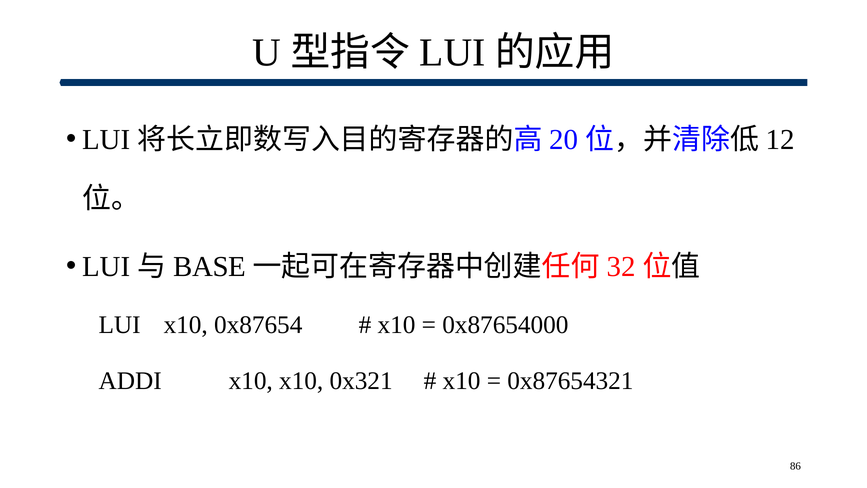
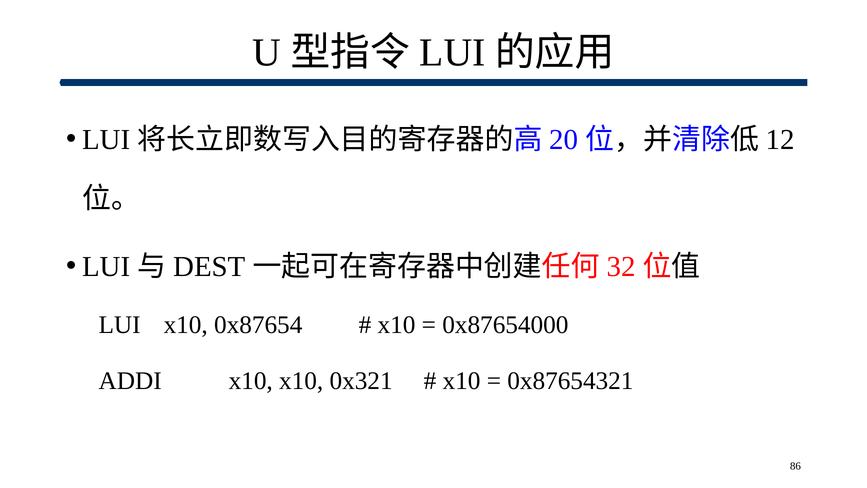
BASE: BASE -> DEST
